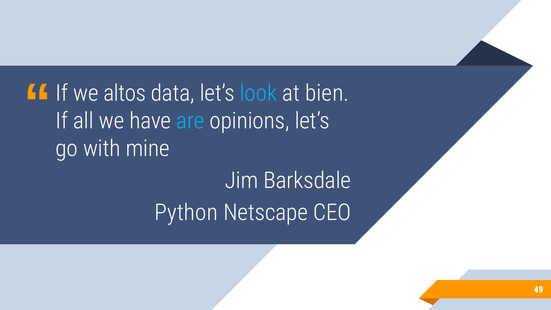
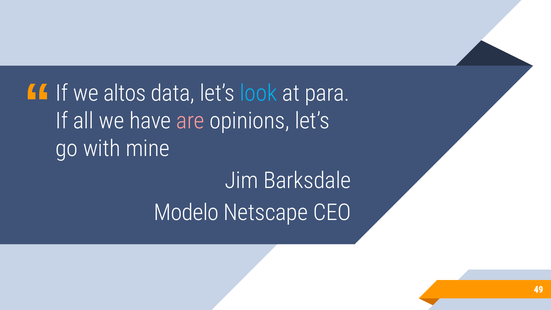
bien: bien -> para
are colour: light blue -> pink
Python: Python -> Modelo
